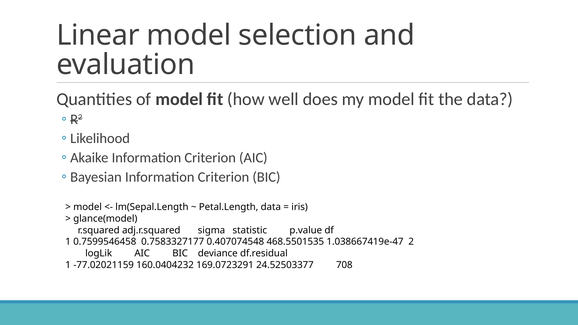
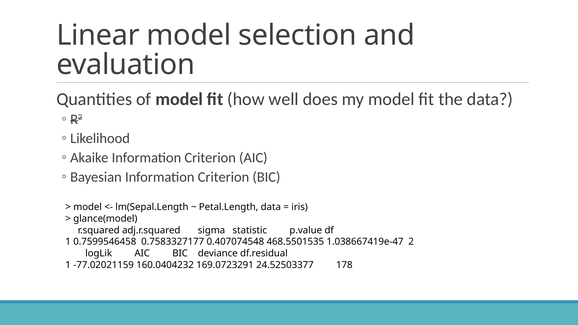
708: 708 -> 178
